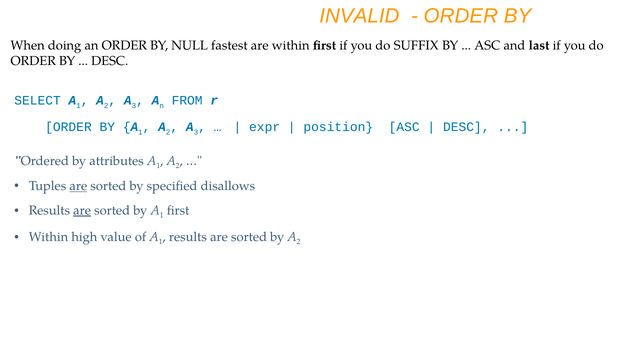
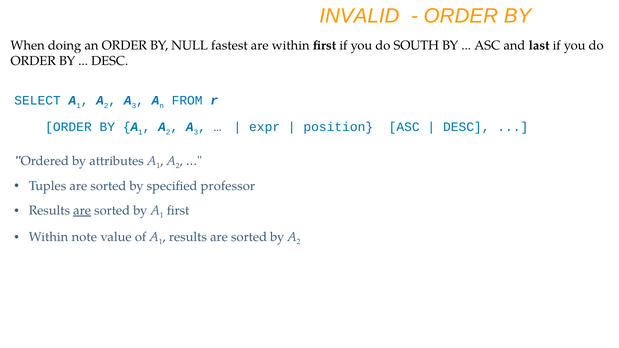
SUFFIX: SUFFIX -> SOUTH
are at (78, 186) underline: present -> none
disallows: disallows -> professor
high: high -> note
